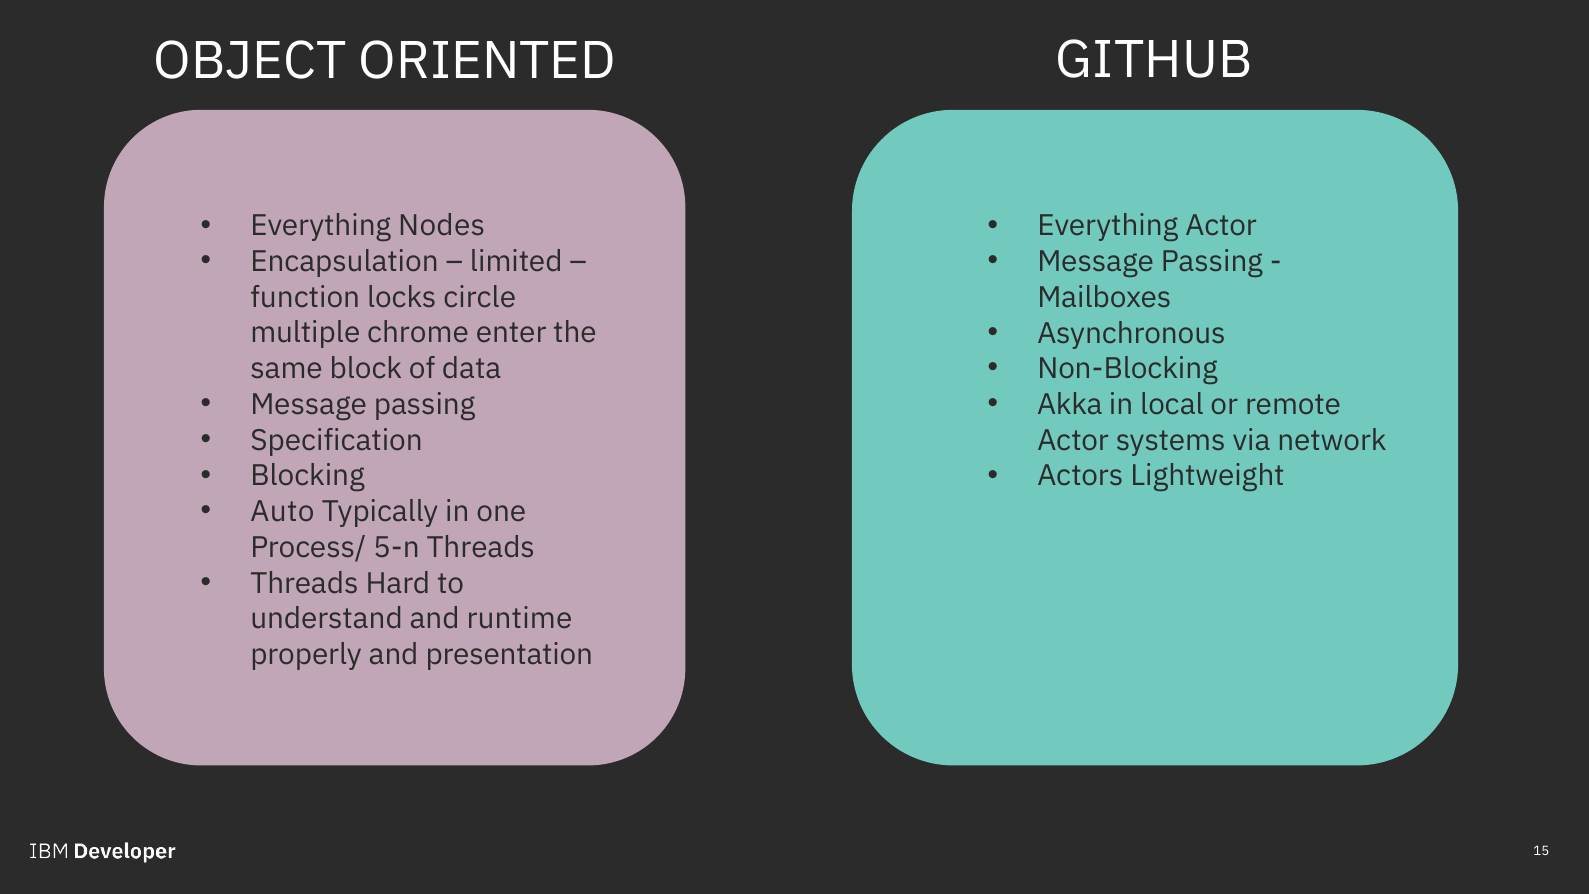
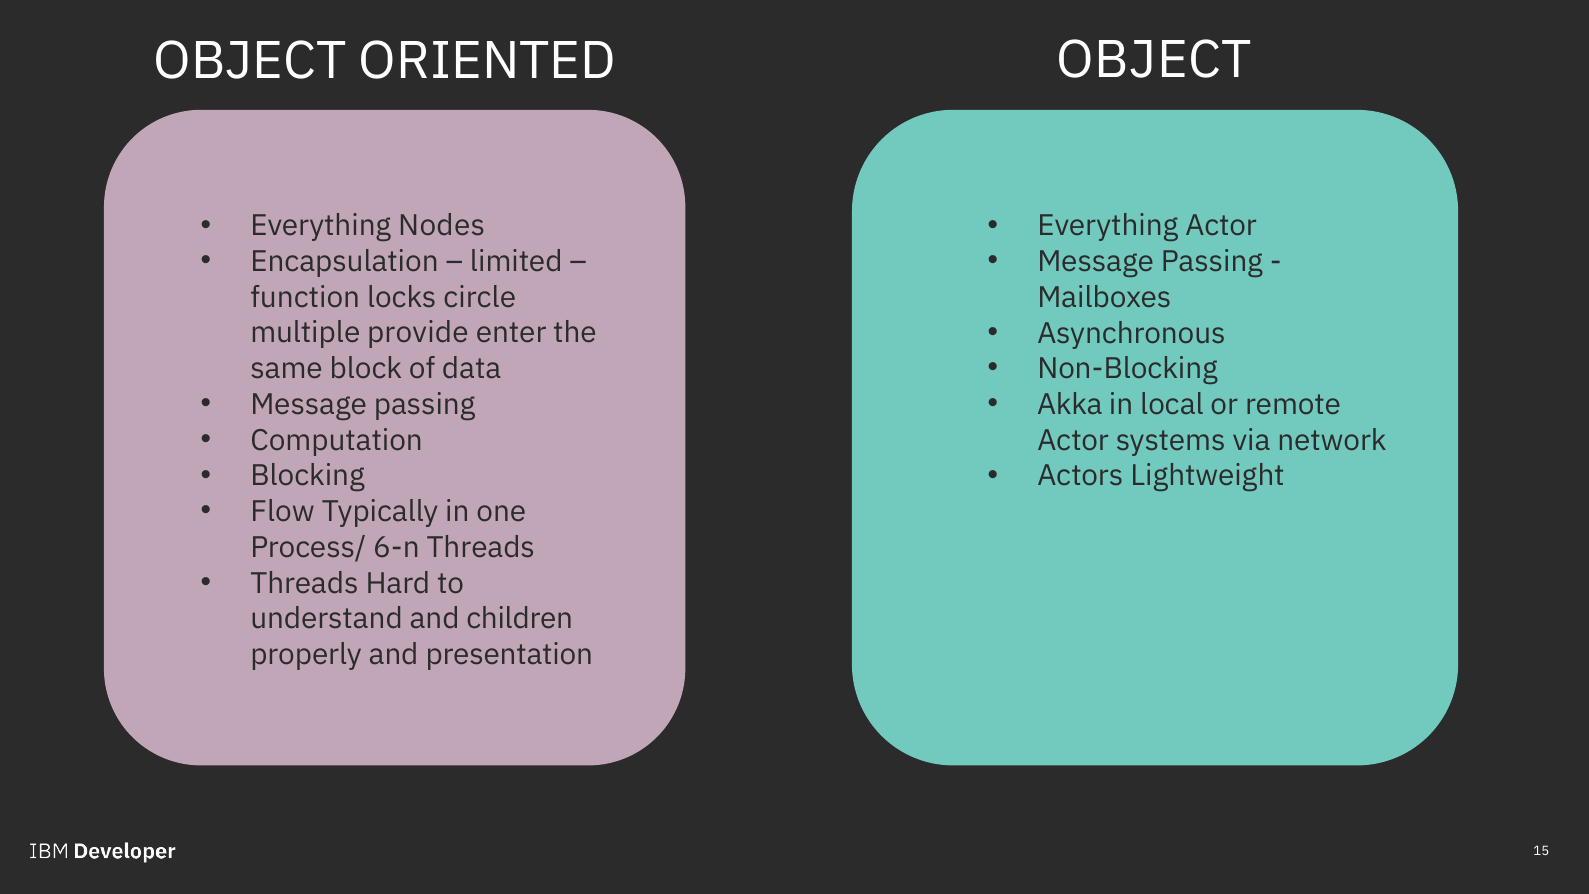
ORIENTED GITHUB: GITHUB -> OBJECT
chrome: chrome -> provide
Specification: Specification -> Computation
Auto: Auto -> Flow
5-n: 5-n -> 6-n
runtime: runtime -> children
